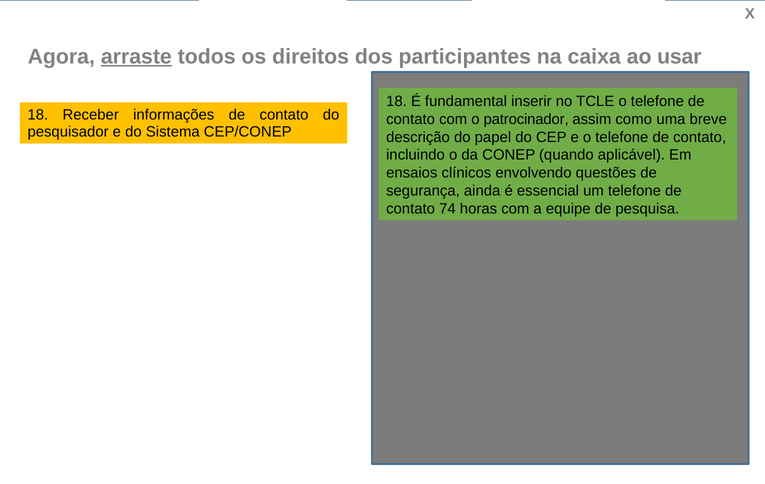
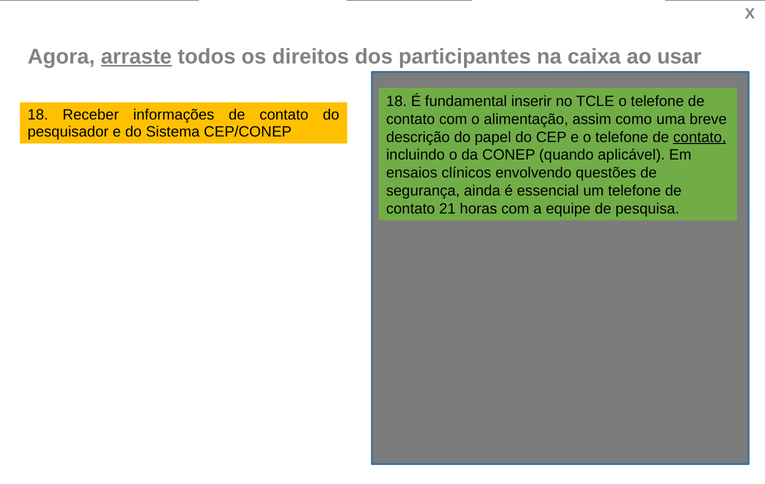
patrocinador: patrocinador -> alimentação
contato at (700, 137) underline: none -> present
74: 74 -> 21
